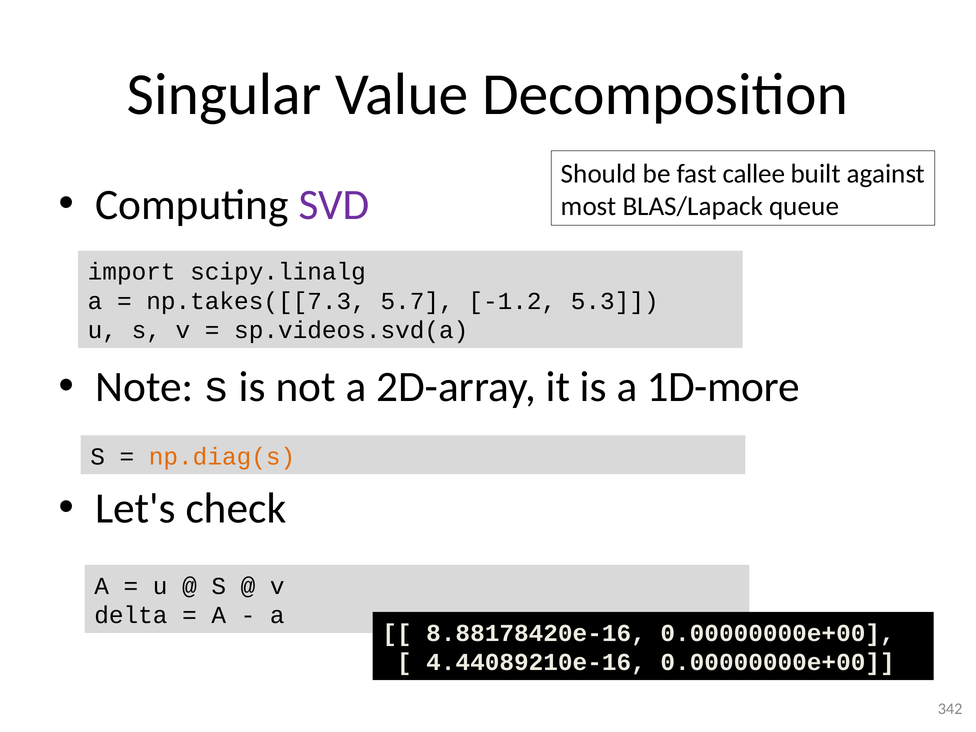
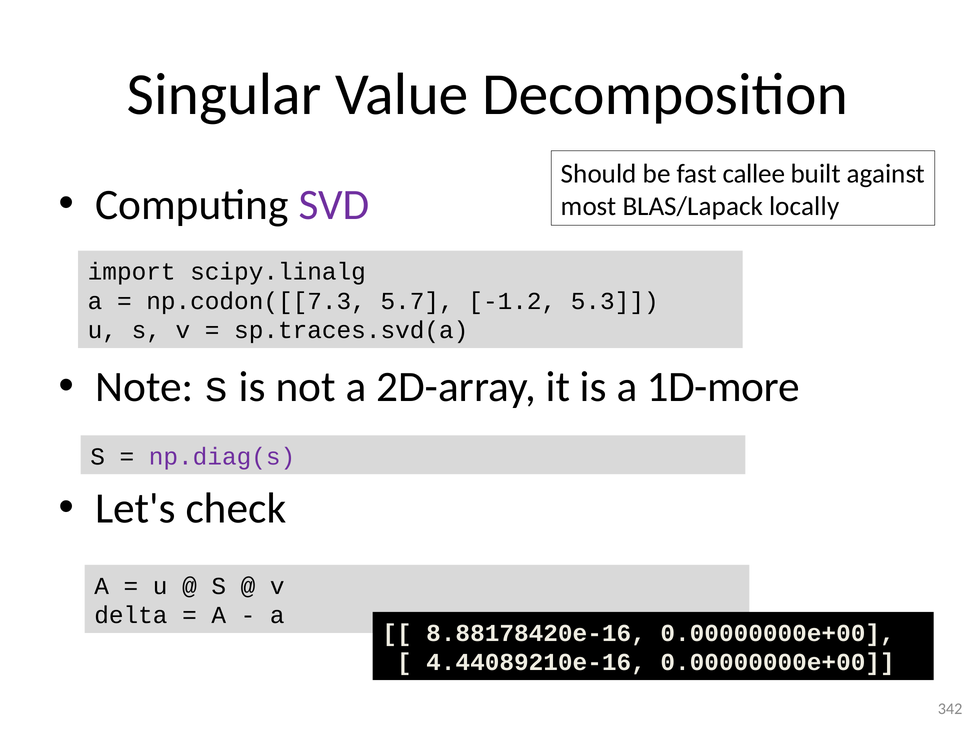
queue: queue -> locally
np.takes([[7.3: np.takes([[7.3 -> np.codon([[7.3
sp.videos.svd(a: sp.videos.svd(a -> sp.traces.svd(a
np.diag(s colour: orange -> purple
